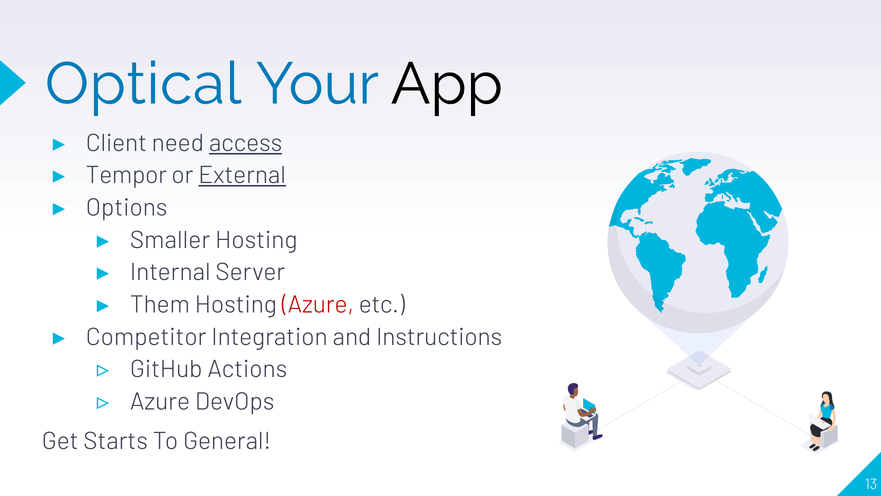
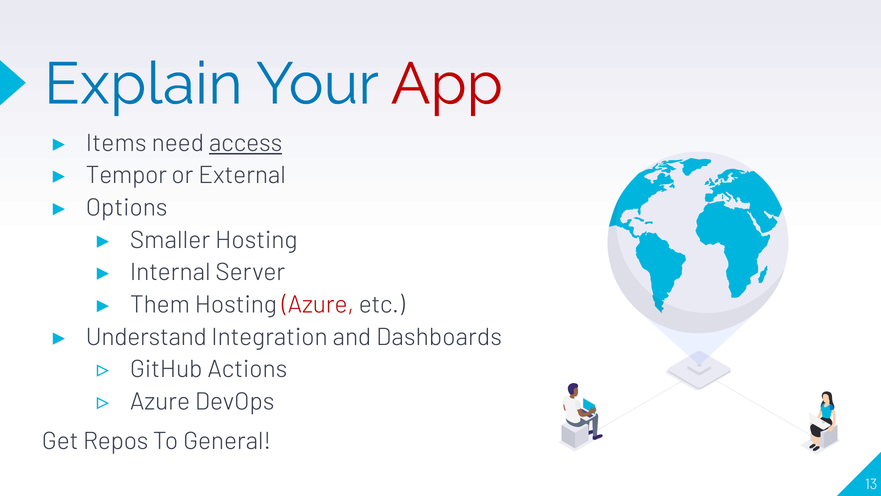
Optical: Optical -> Explain
App colour: black -> red
Client: Client -> Items
External underline: present -> none
Competitor: Competitor -> Understand
Instructions: Instructions -> Dashboards
Starts: Starts -> Repos
